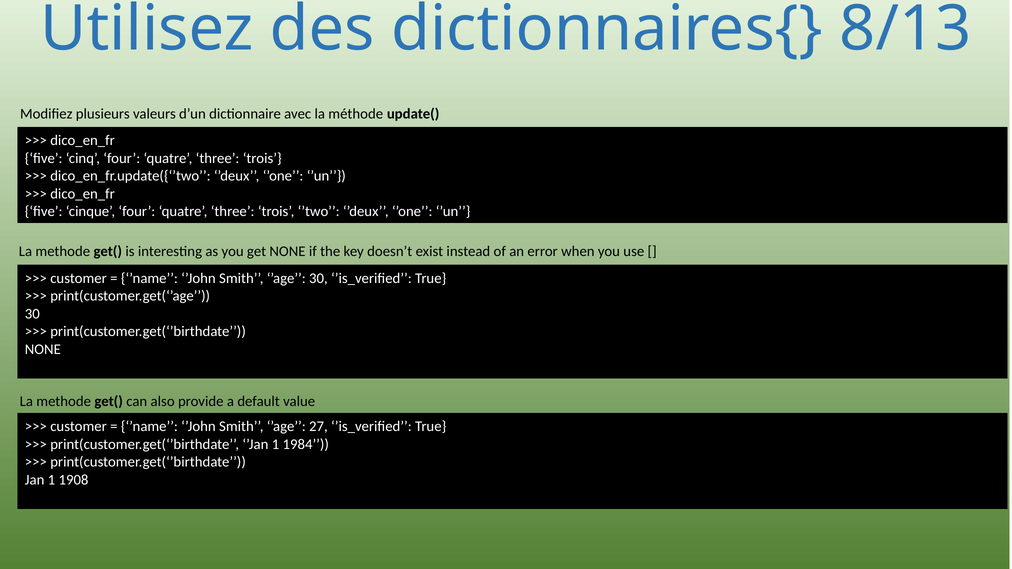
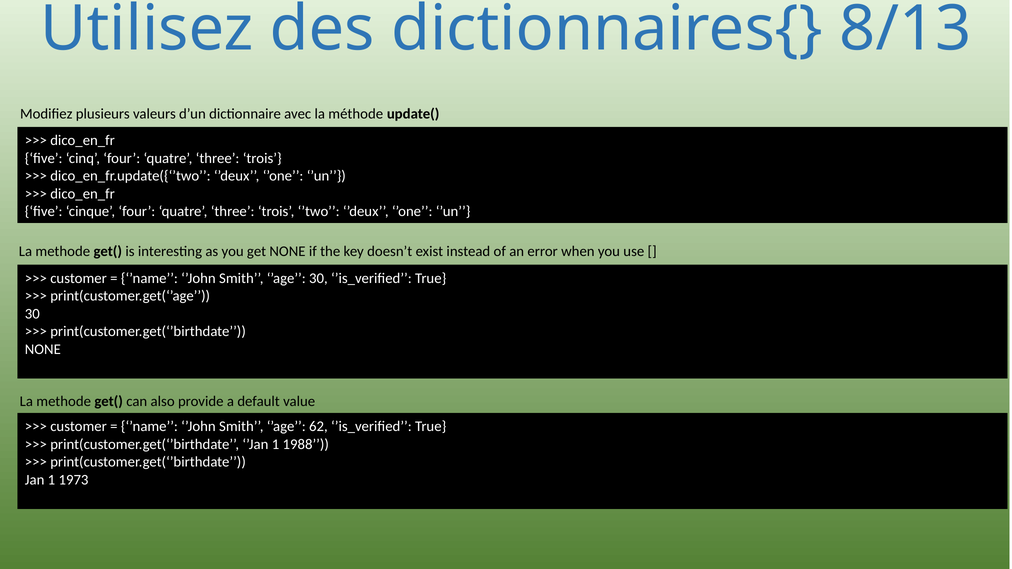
27: 27 -> 62
1984: 1984 -> 1988
1908: 1908 -> 1973
